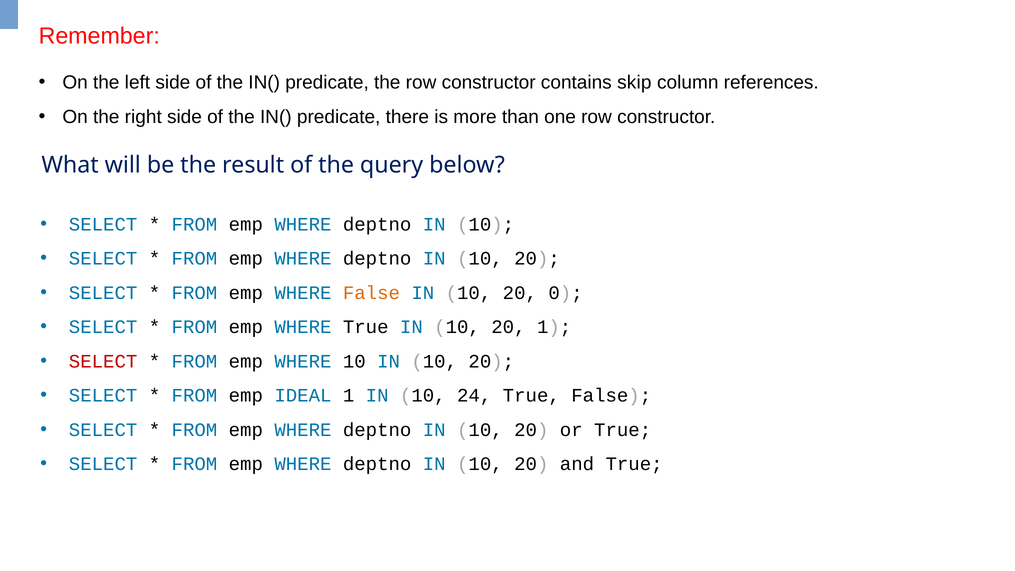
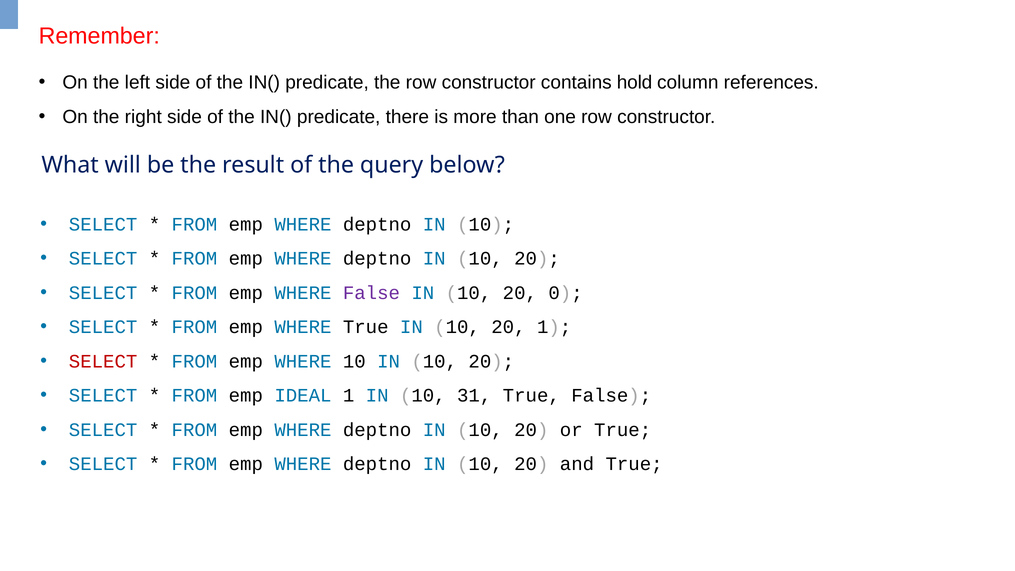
skip: skip -> hold
False at (371, 293) colour: orange -> purple
24: 24 -> 31
